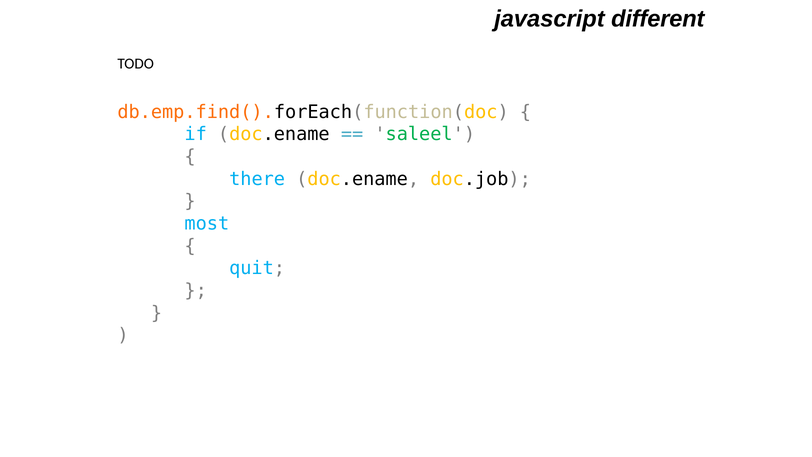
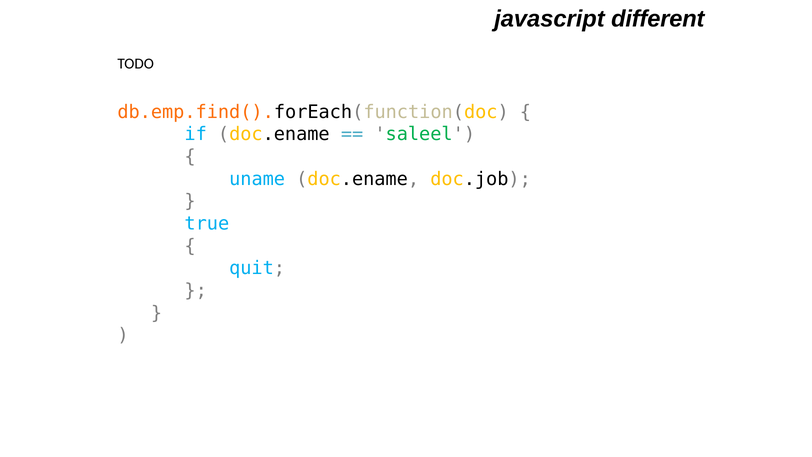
there: there -> uname
most: most -> true
